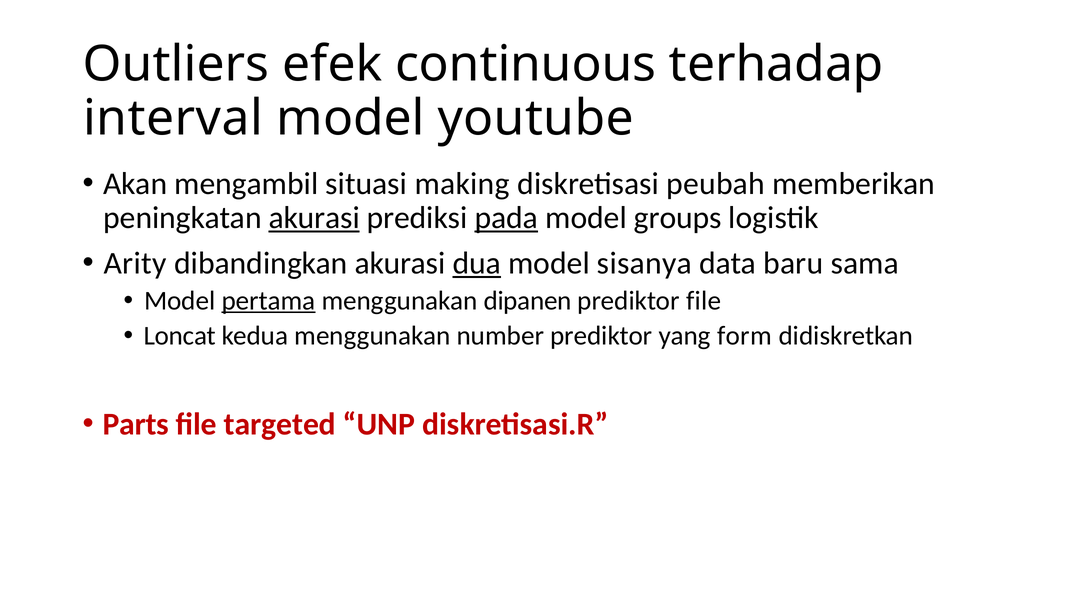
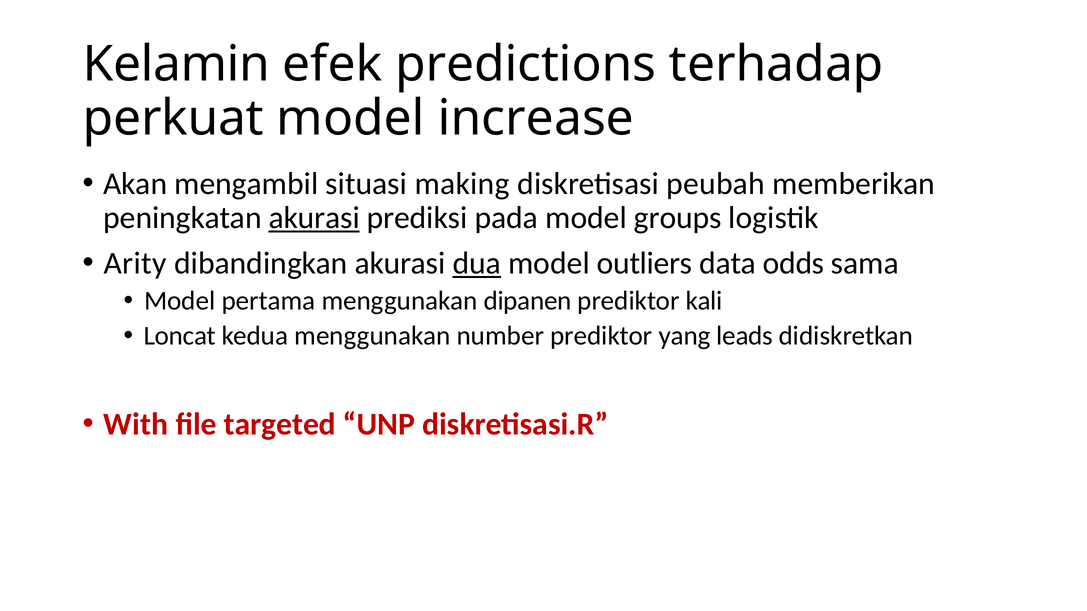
Outliers: Outliers -> Kelamin
continuous: continuous -> predictions
interval: interval -> perkuat
youtube: youtube -> increase
pada underline: present -> none
sisanya: sisanya -> outliers
baru: baru -> odds
pertama underline: present -> none
prediktor file: file -> kali
form: form -> leads
Parts: Parts -> With
